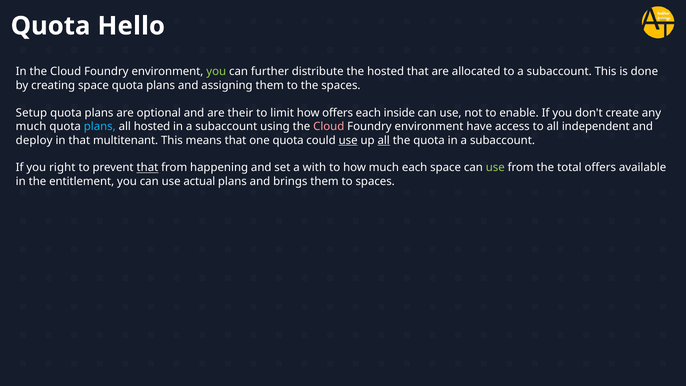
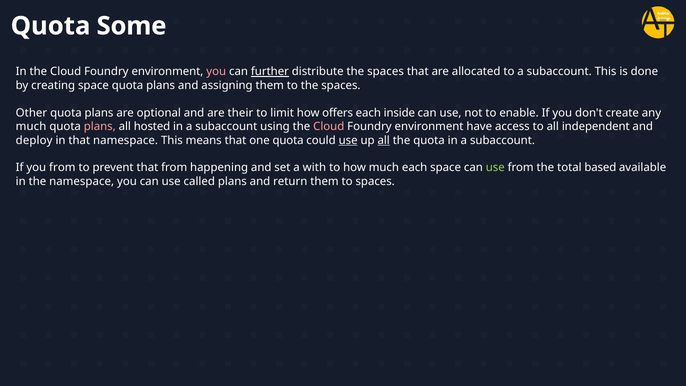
Hello: Hello -> Some
you at (216, 72) colour: light green -> pink
further underline: none -> present
distribute the hosted: hosted -> spaces
Setup: Setup -> Other
plans at (100, 127) colour: light blue -> pink
that multitenant: multitenant -> namespace
you right: right -> from
that at (147, 168) underline: present -> none
total offers: offers -> based
the entitlement: entitlement -> namespace
actual: actual -> called
brings: brings -> return
